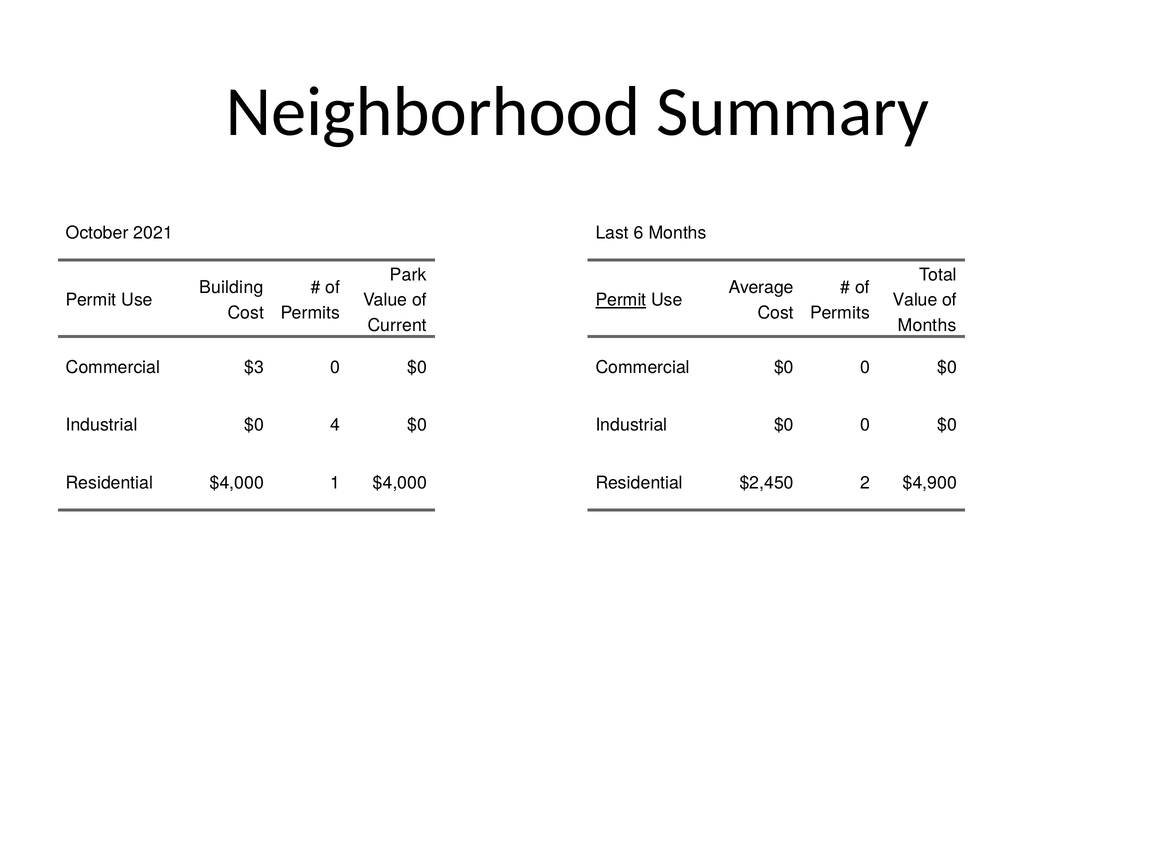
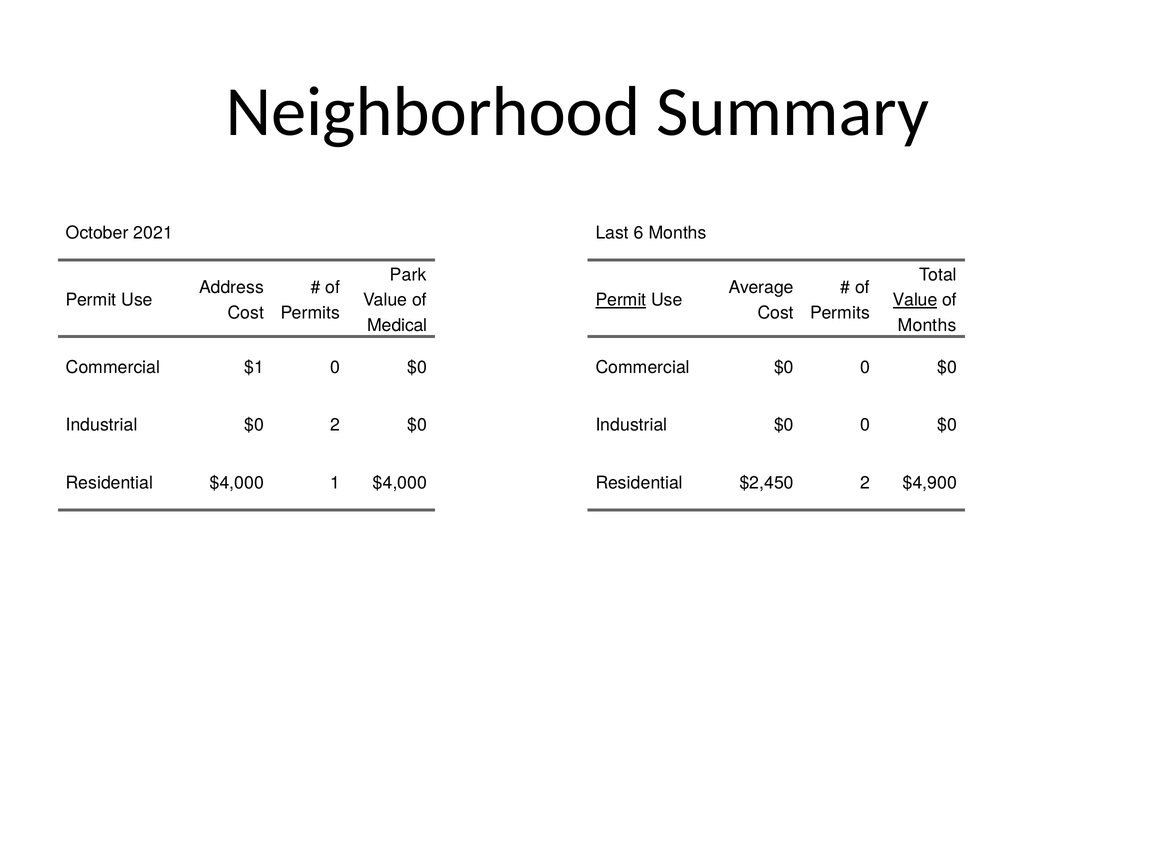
Building: Building -> Address
Value at (915, 300) underline: none -> present
Current: Current -> Medical
$3: $3 -> $1
$0 4: 4 -> 2
